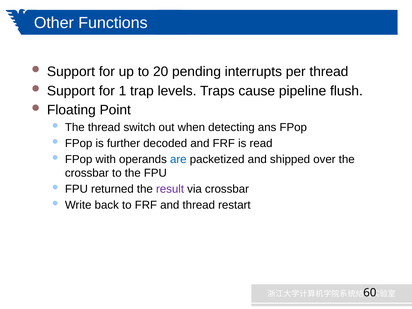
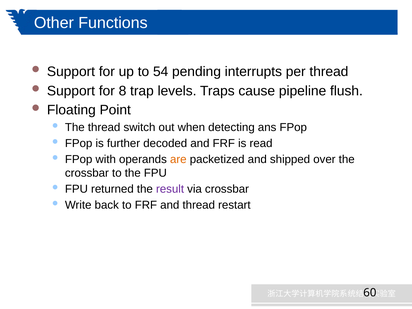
20: 20 -> 54
1: 1 -> 8
are colour: blue -> orange
